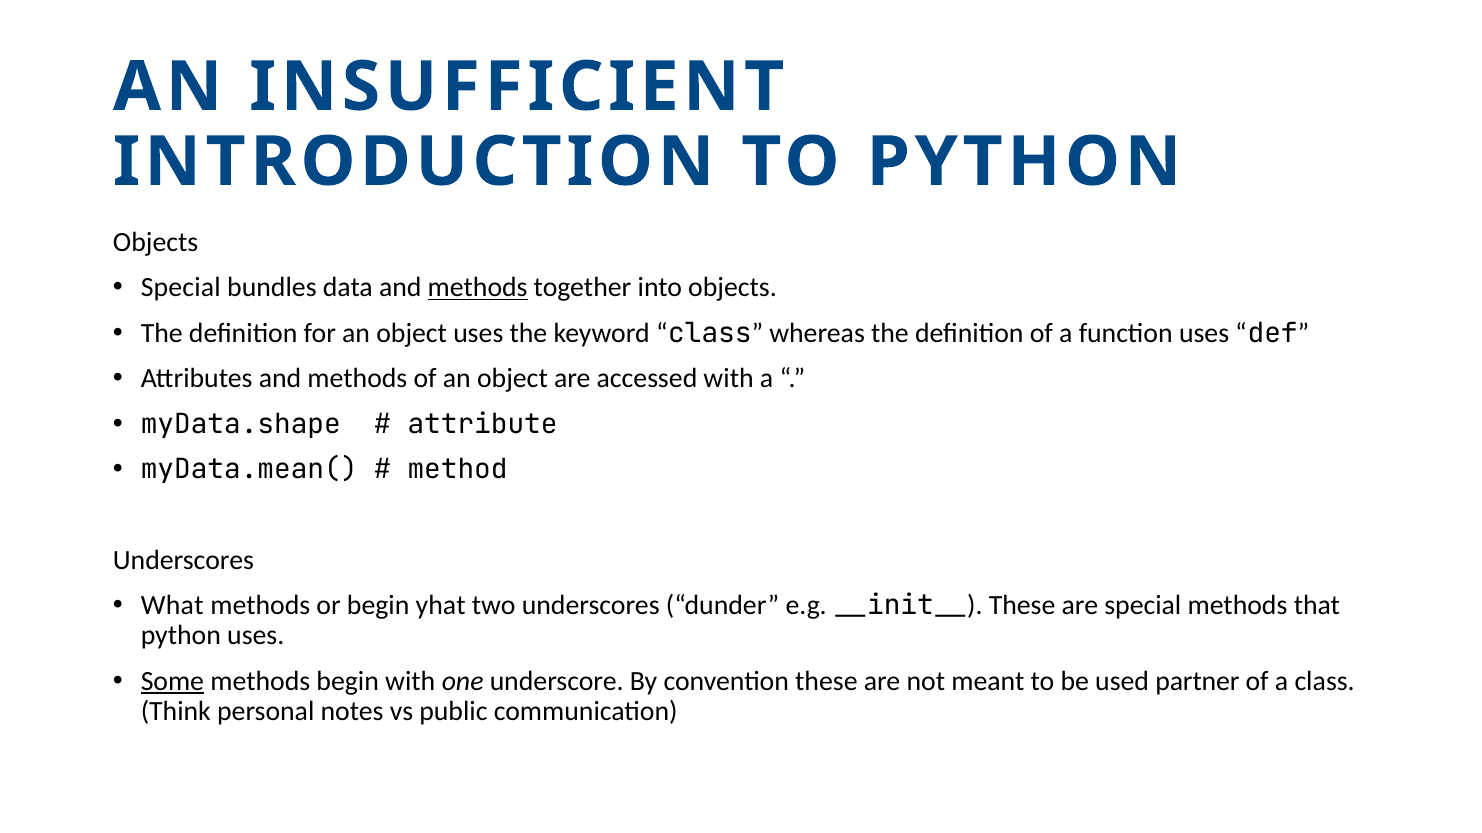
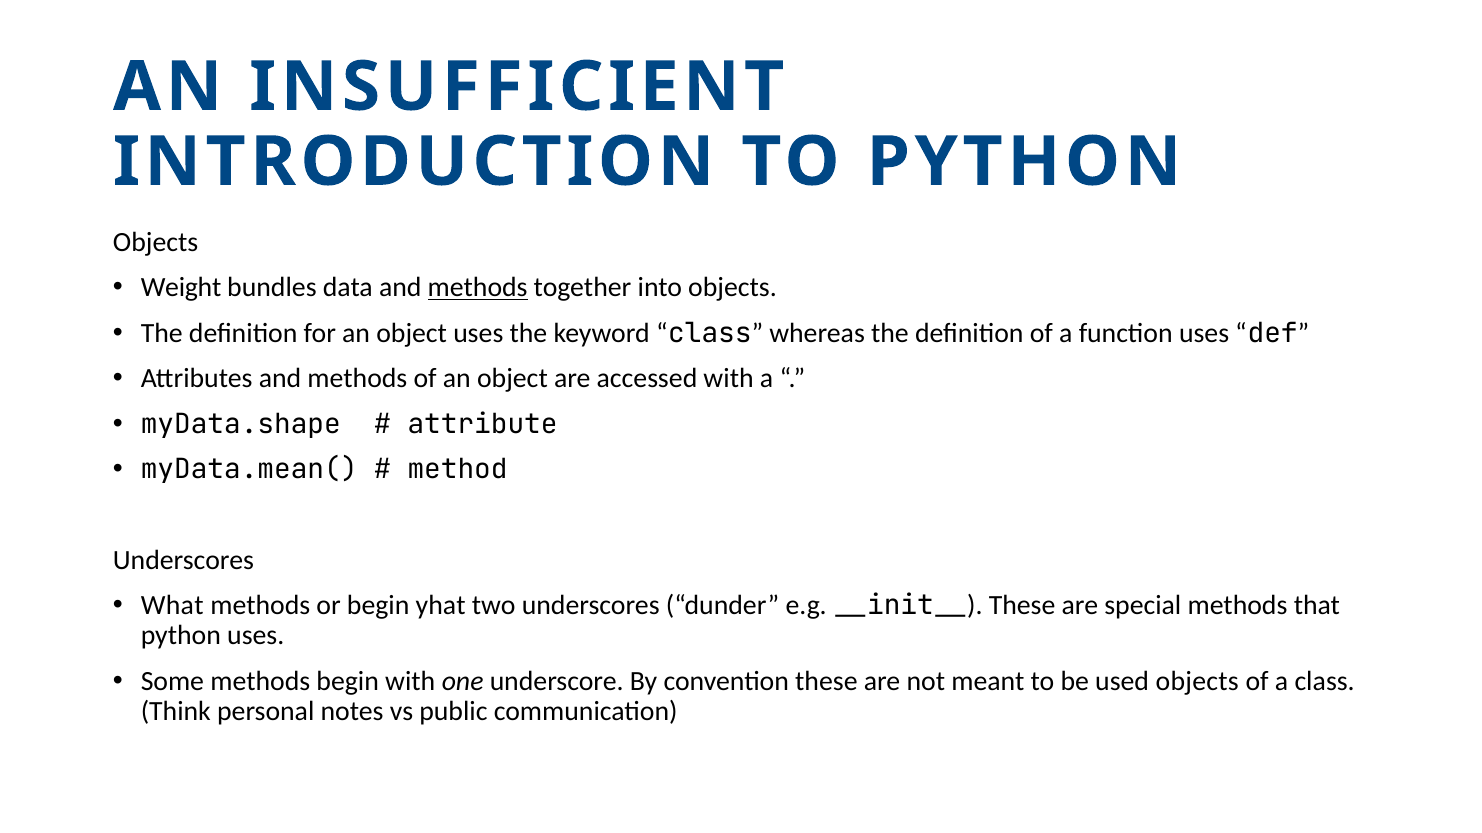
Special at (181, 288): Special -> Weight
Some underline: present -> none
used partner: partner -> objects
